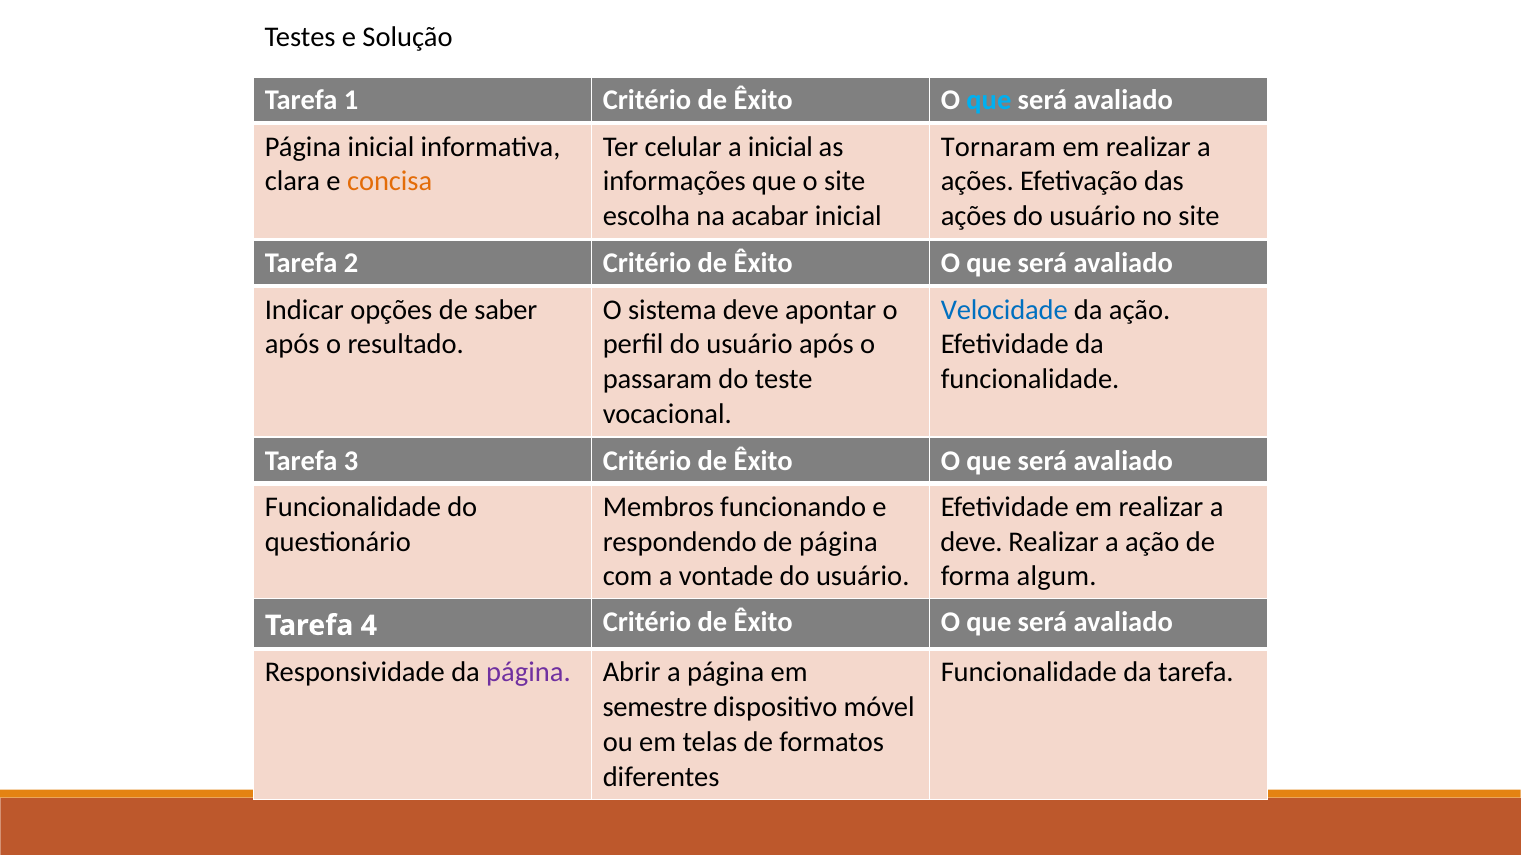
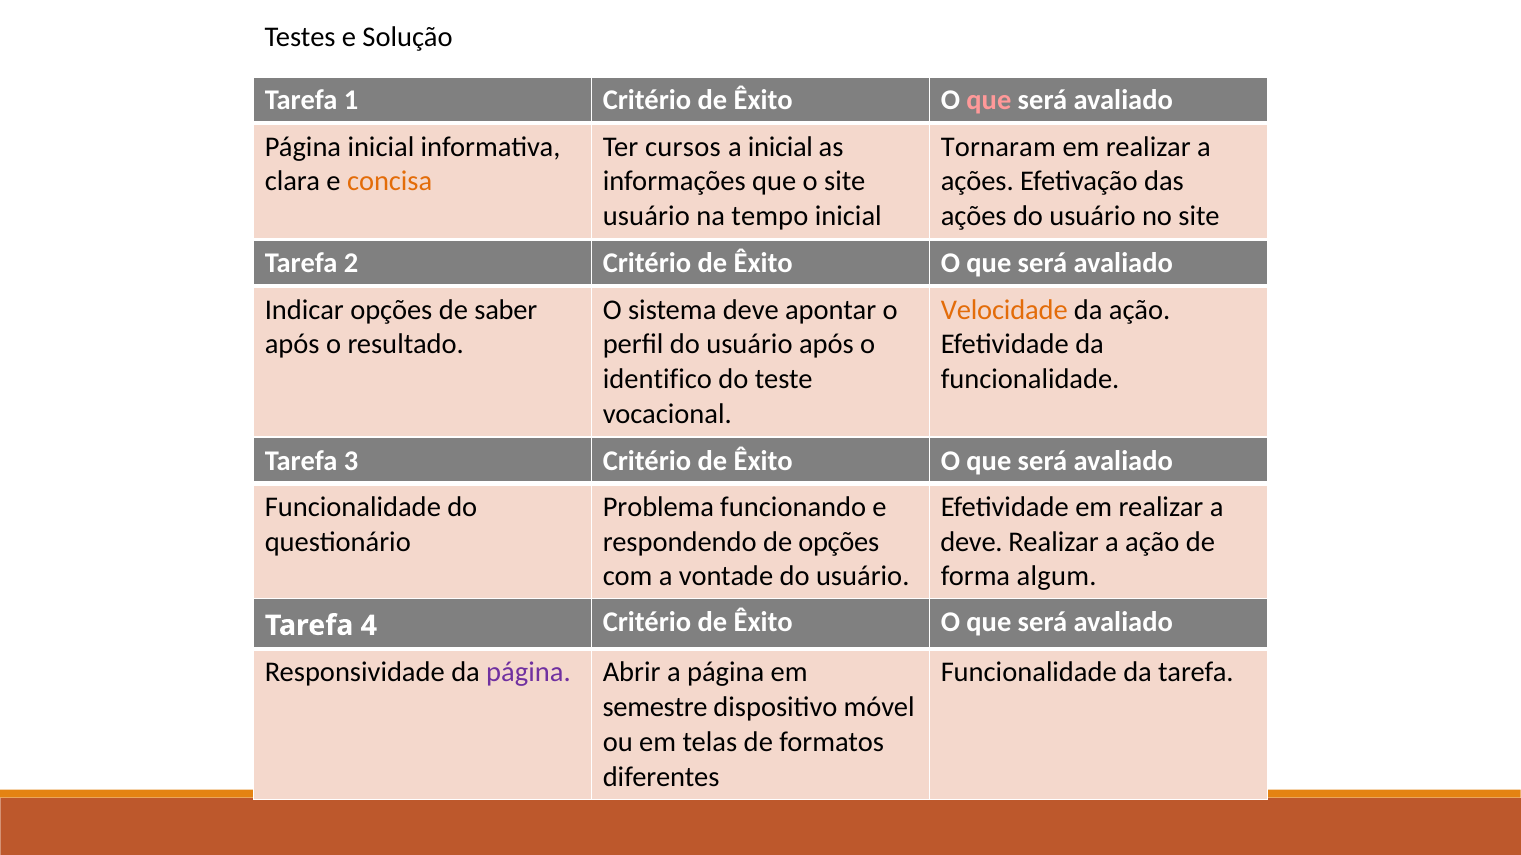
que at (989, 101) colour: light blue -> pink
celular: celular -> cursos
escolha at (646, 216): escolha -> usuário
acabar: acabar -> tempo
Velocidade colour: blue -> orange
passaram: passaram -> identifico
Membros: Membros -> Problema
de página: página -> opções
